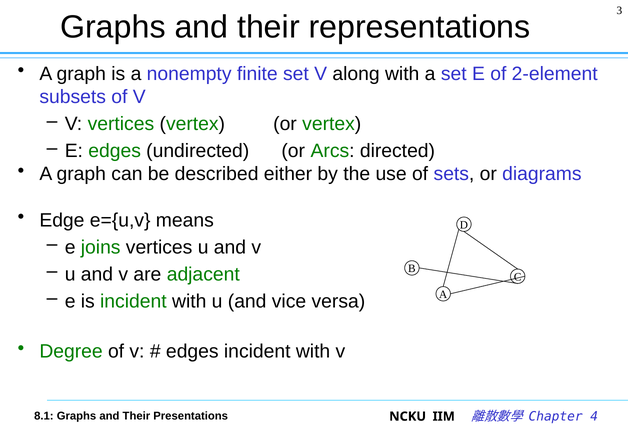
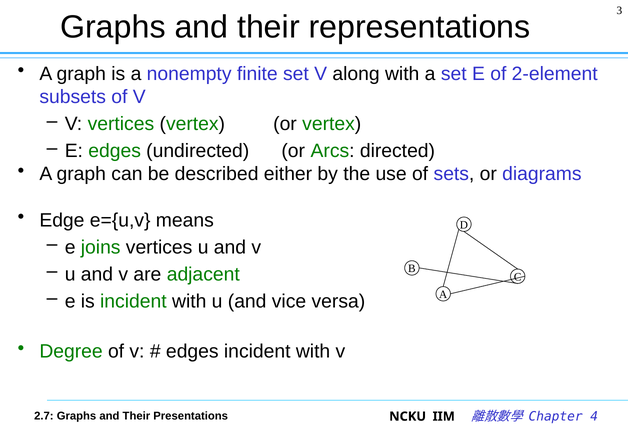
8.1: 8.1 -> 2.7
